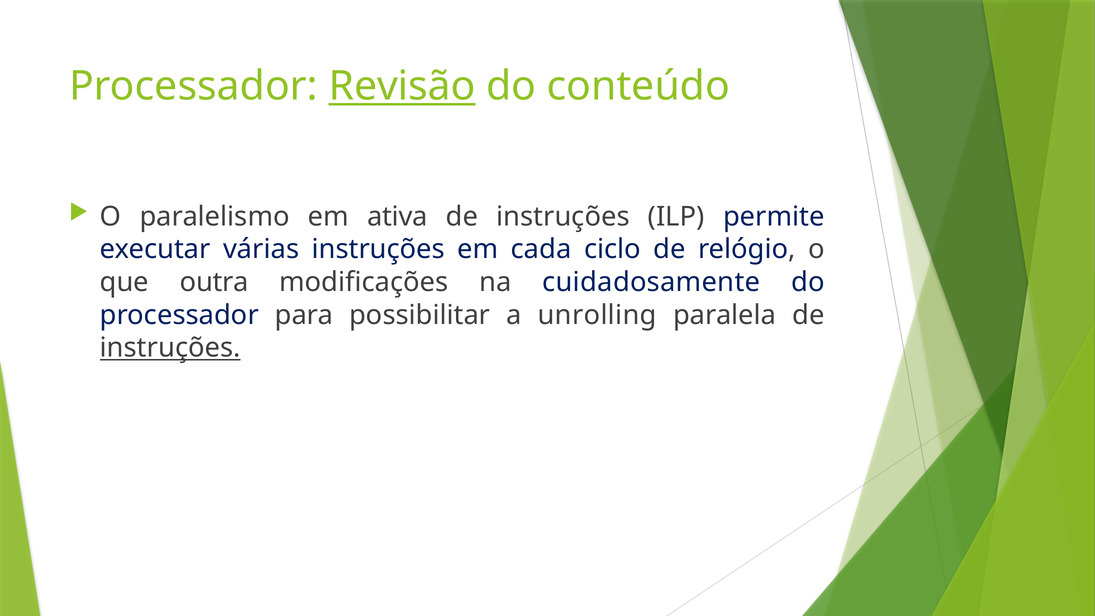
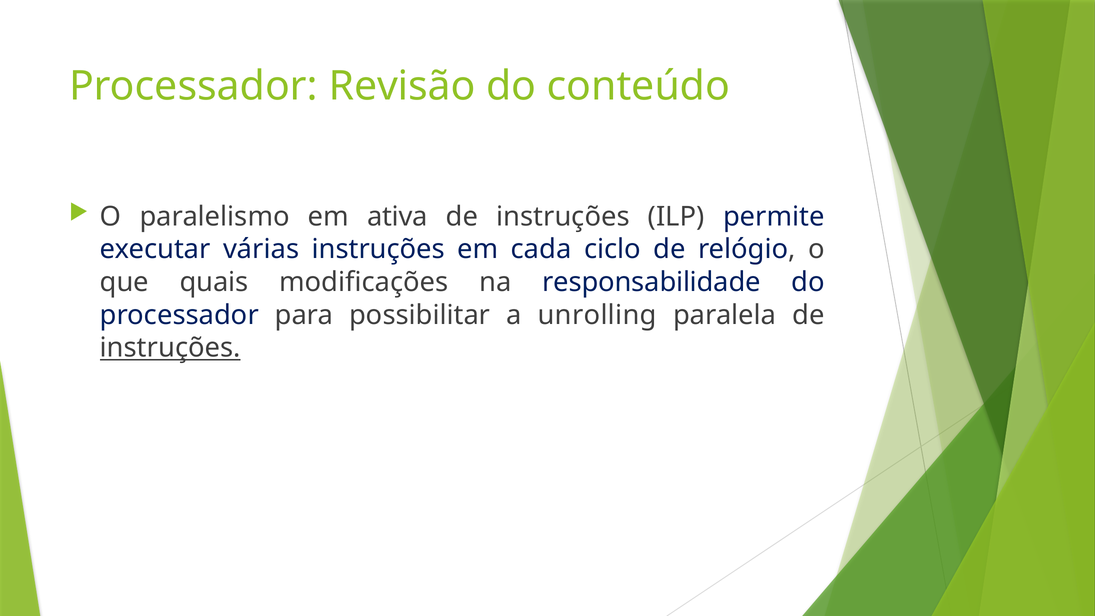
Revisão underline: present -> none
outra: outra -> quais
cuidadosamente: cuidadosamente -> responsabilidade
